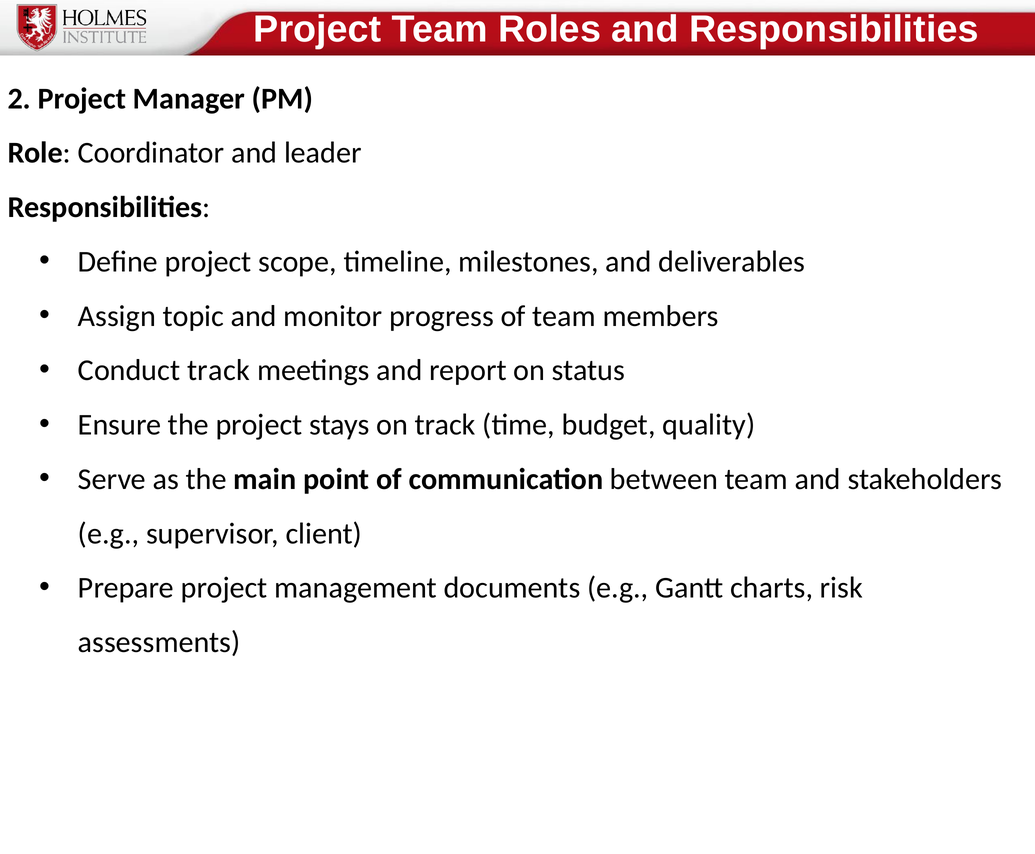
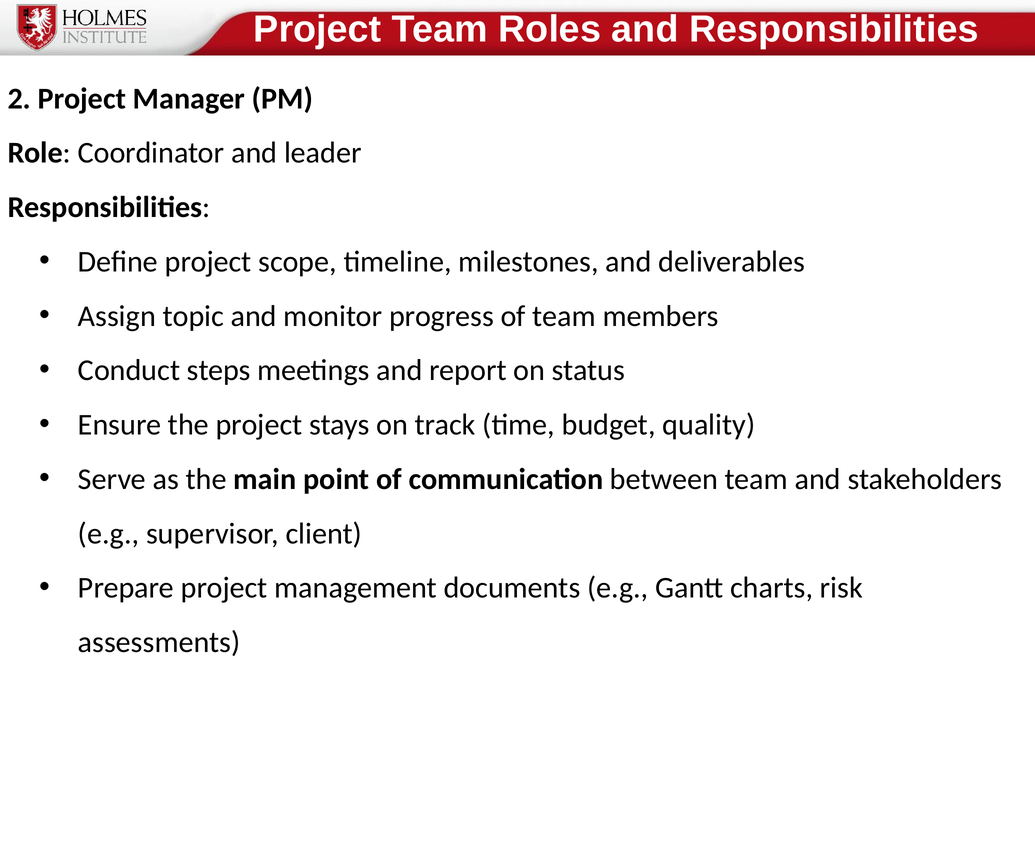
Conduct track: track -> steps
